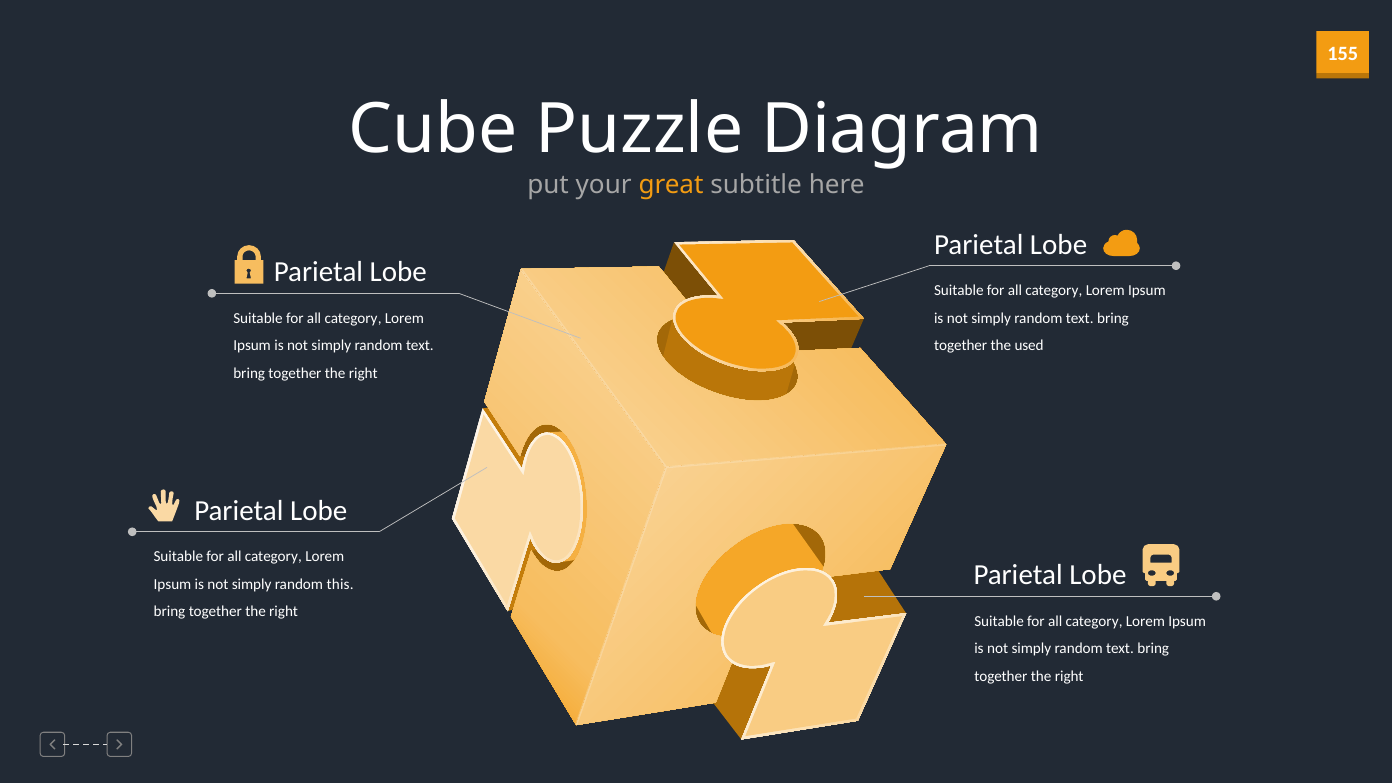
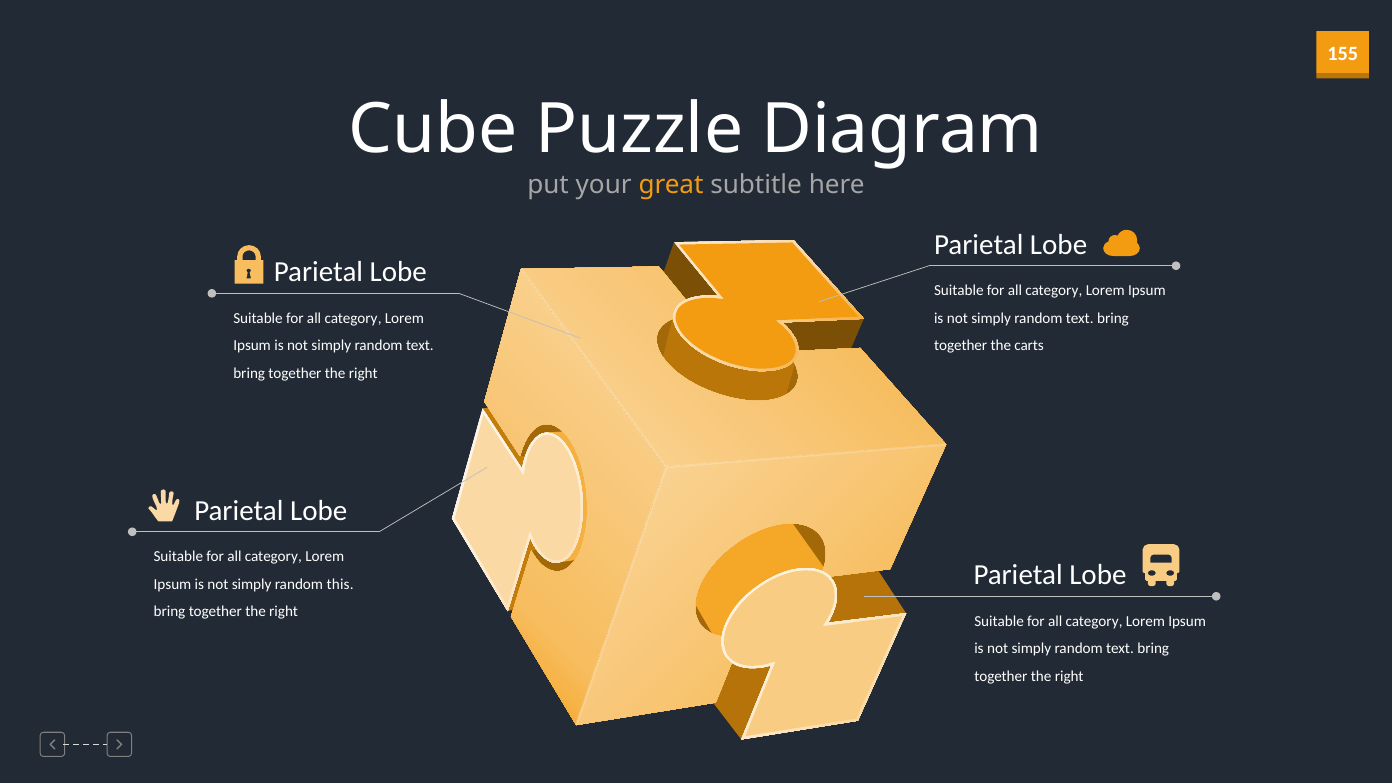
used: used -> carts
